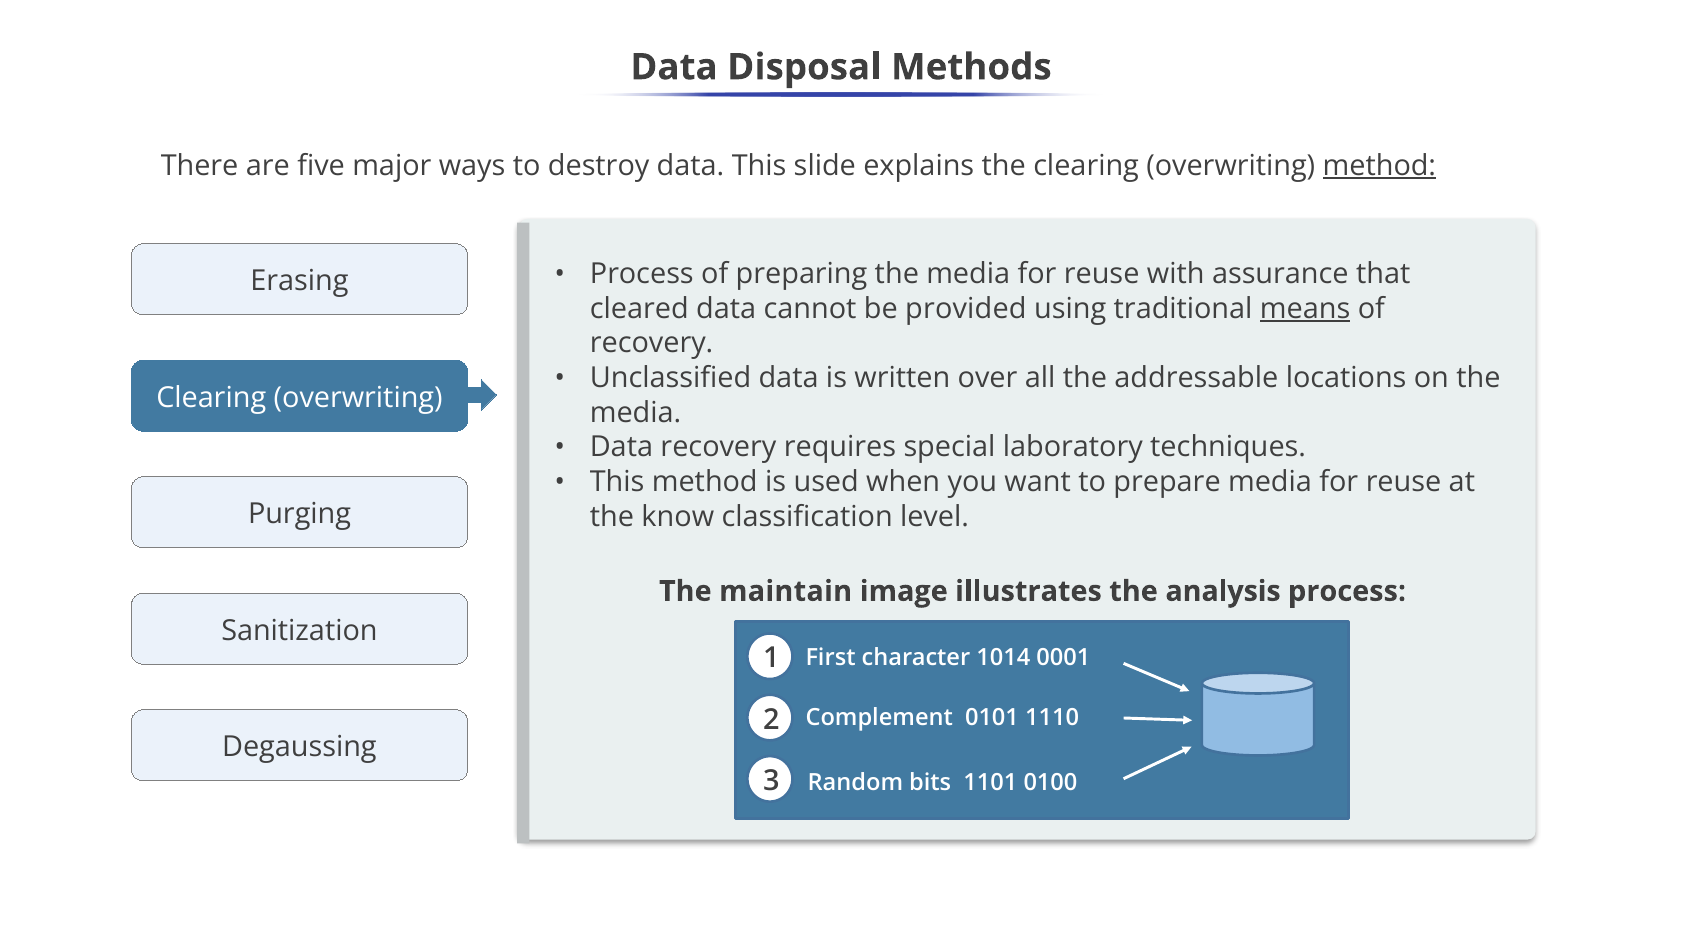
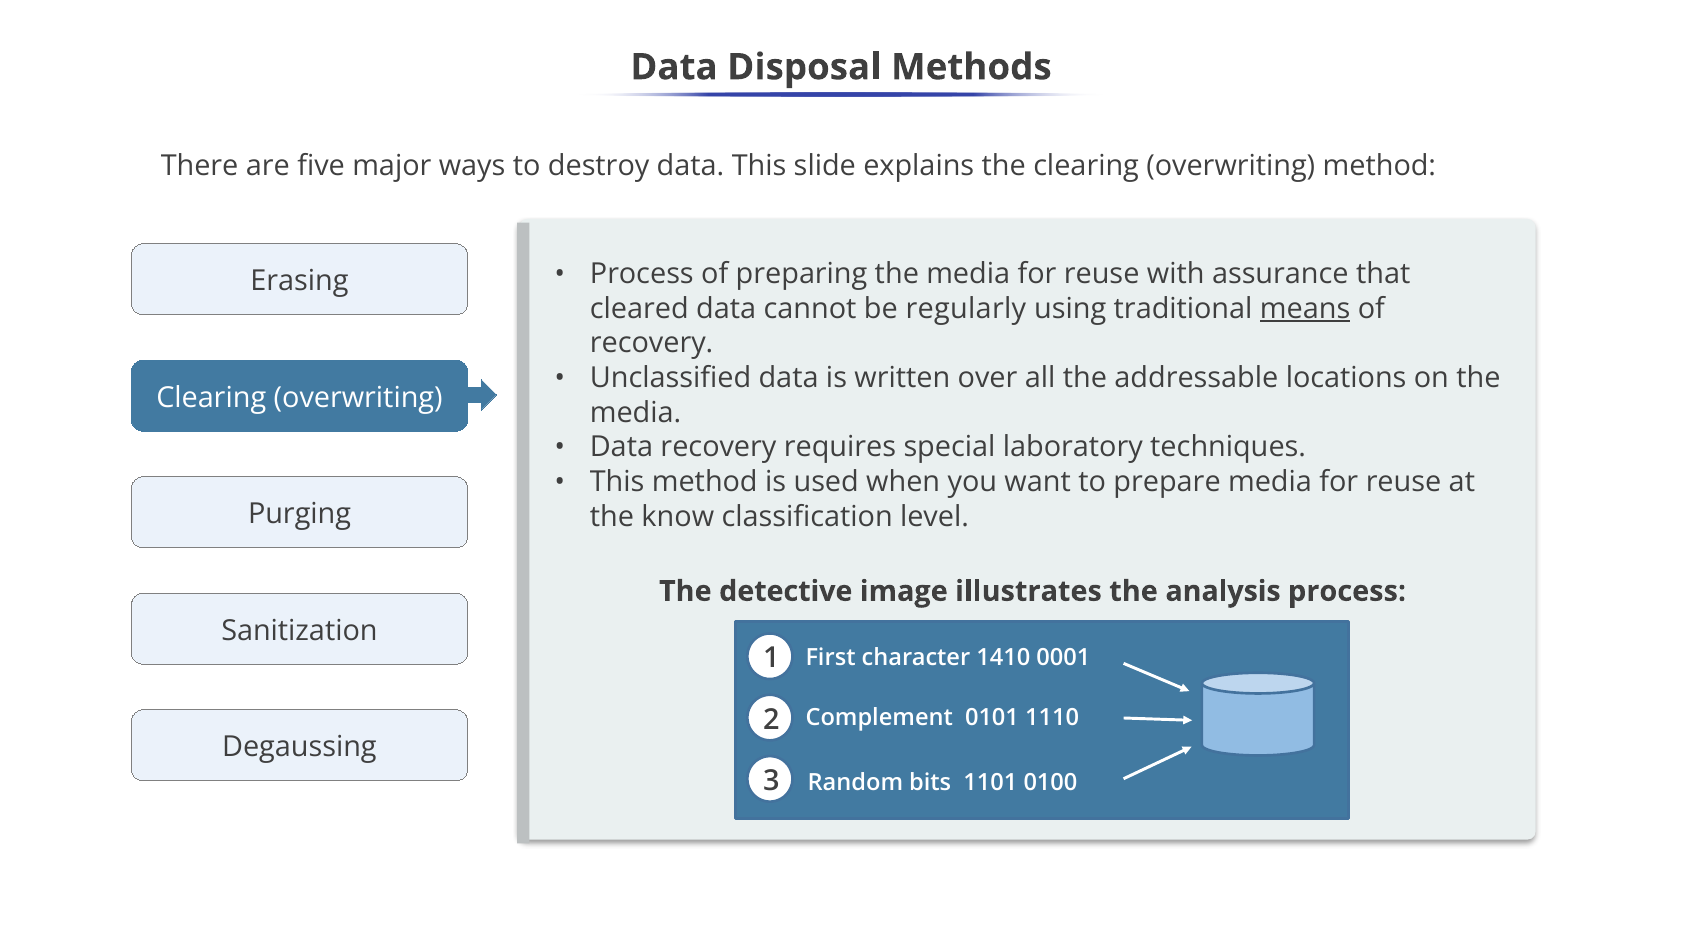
method at (1379, 166) underline: present -> none
provided: provided -> regularly
maintain: maintain -> detective
1014: 1014 -> 1410
